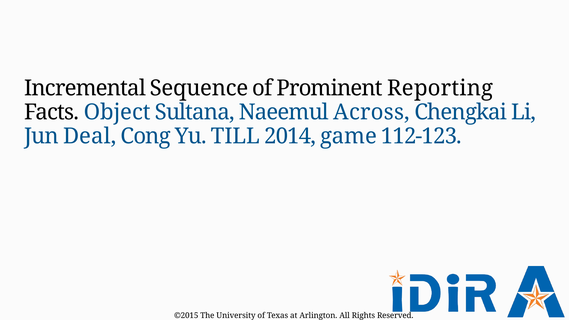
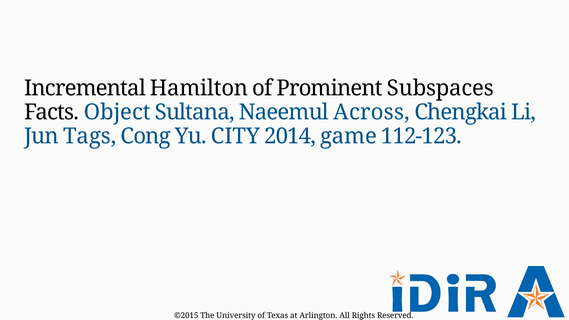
Sequence: Sequence -> Hamilton
Reporting: Reporting -> Subspaces
Deal: Deal -> Tags
TILL: TILL -> CITY
